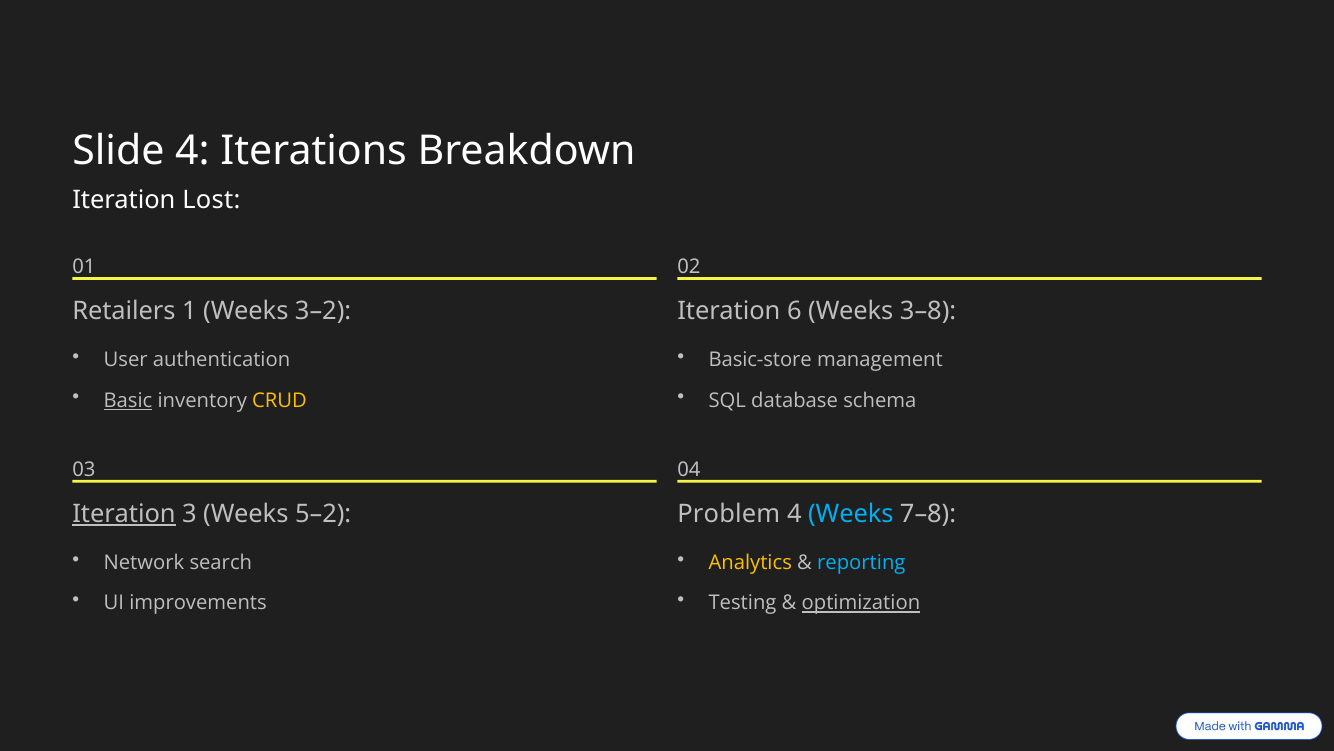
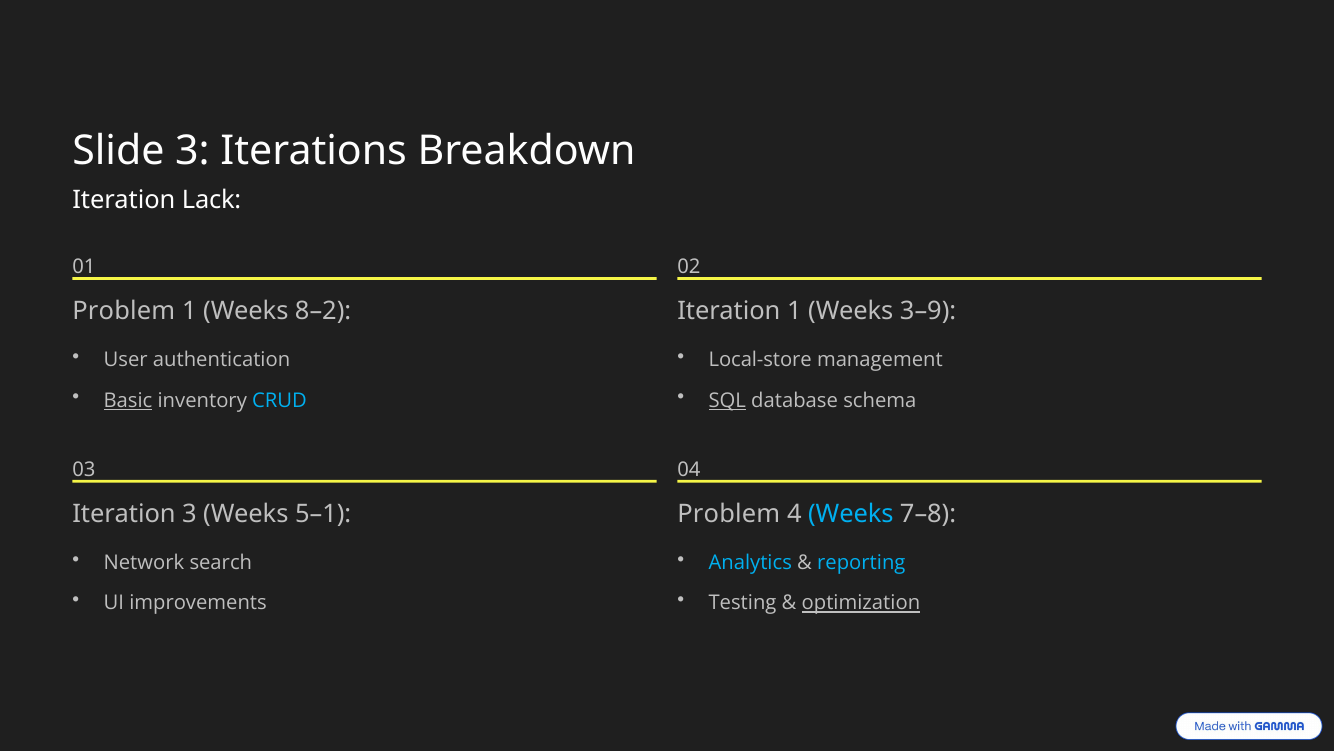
Slide 4: 4 -> 3
Lost: Lost -> Lack
Retailers at (124, 311): Retailers -> Problem
3–2: 3–2 -> 8–2
Iteration 6: 6 -> 1
3–8: 3–8 -> 3–9
Basic-store: Basic-store -> Local-store
CRUD colour: yellow -> light blue
SQL underline: none -> present
Iteration at (124, 514) underline: present -> none
5–2: 5–2 -> 5–1
Analytics colour: yellow -> light blue
